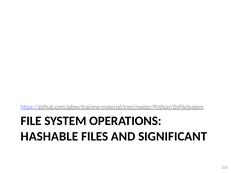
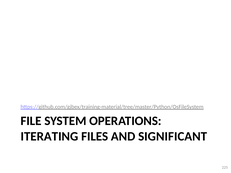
HASHABLE: HASHABLE -> ITERATING
